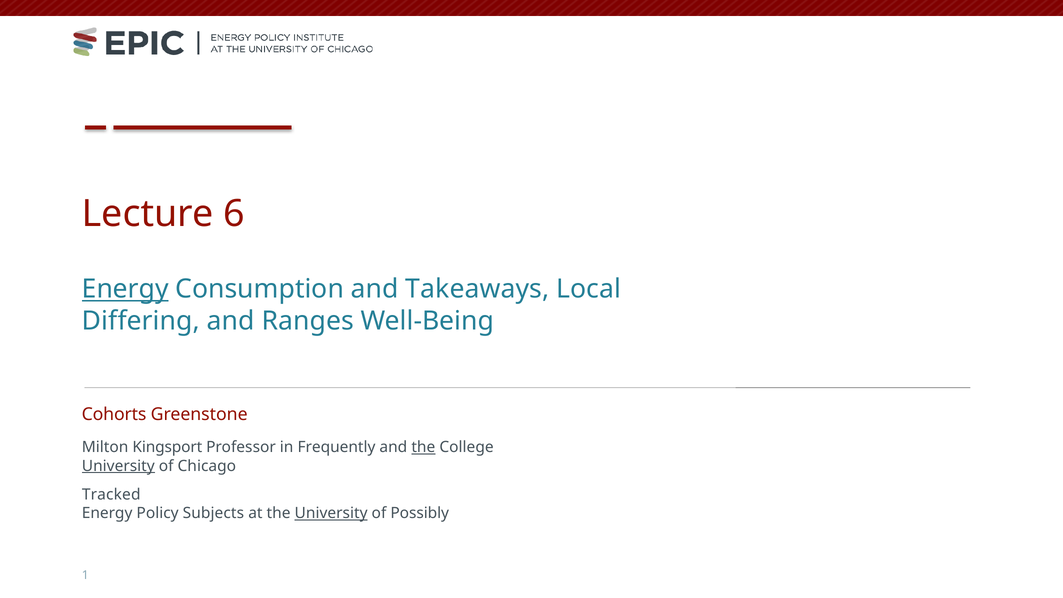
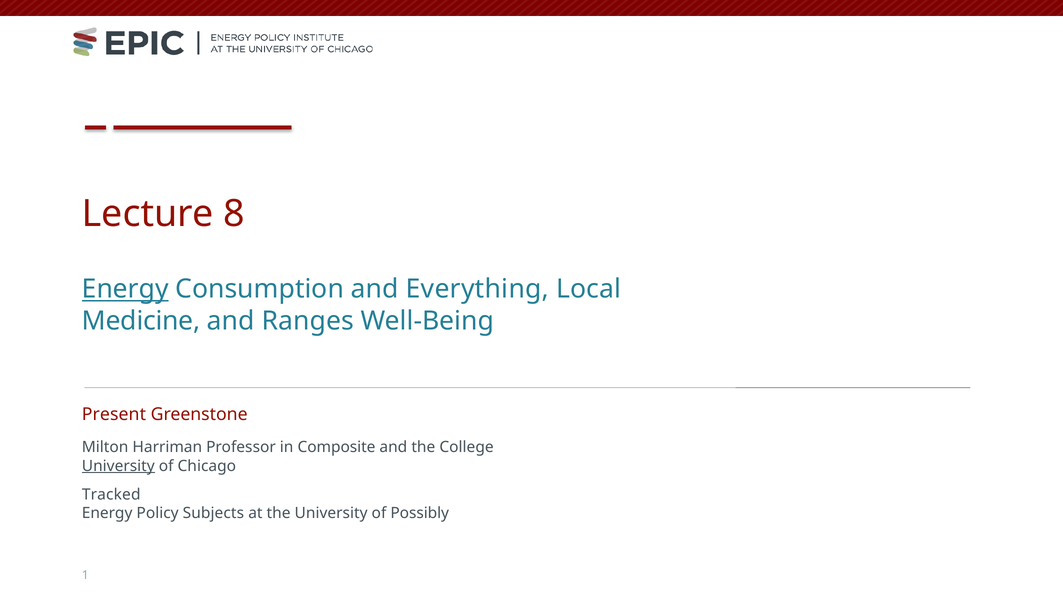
6: 6 -> 8
Takeaways: Takeaways -> Everything
Differing: Differing -> Medicine
Cohorts: Cohorts -> Present
Kingsport: Kingsport -> Harriman
Frequently: Frequently -> Composite
the at (423, 447) underline: present -> none
University at (331, 513) underline: present -> none
